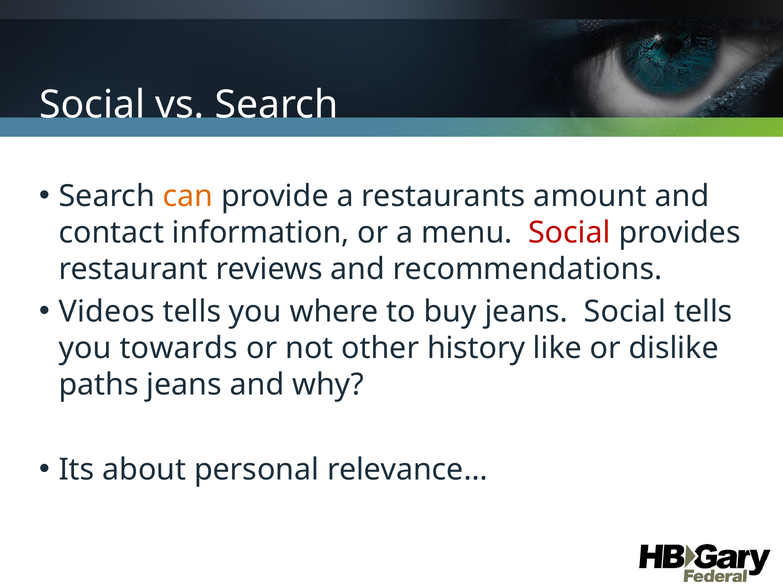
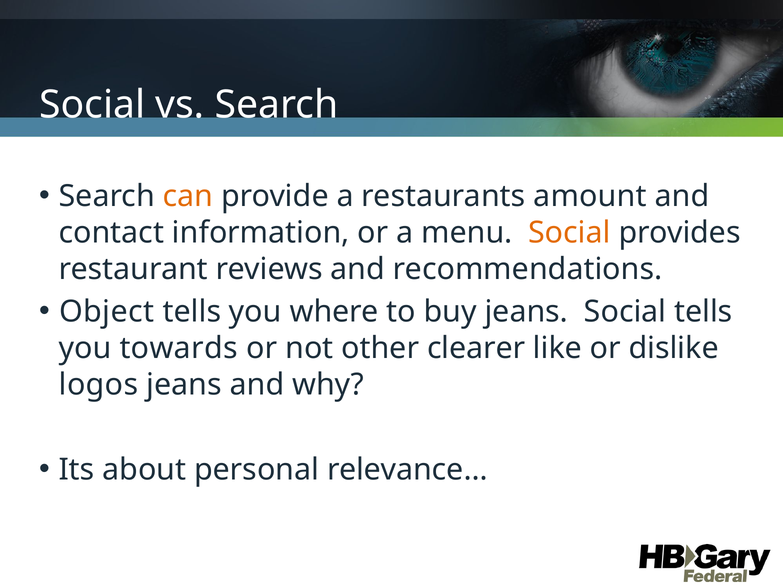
Social at (570, 233) colour: red -> orange
Videos: Videos -> Object
history: history -> clearer
paths: paths -> logos
